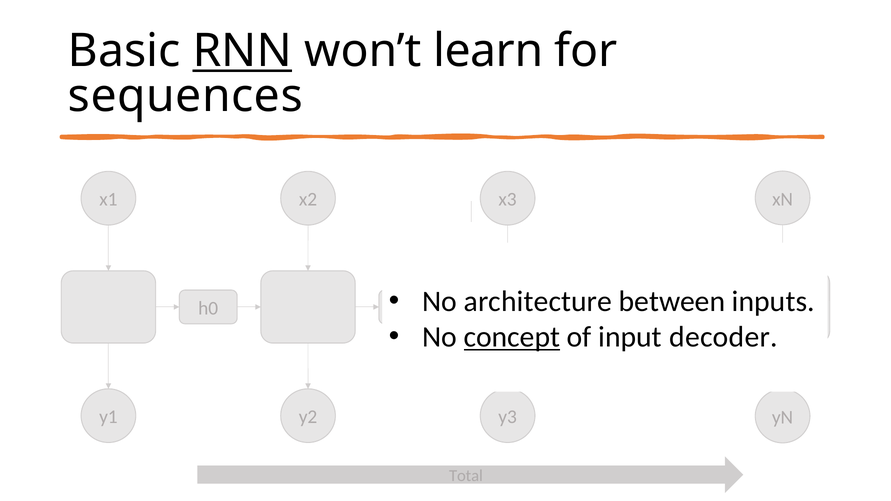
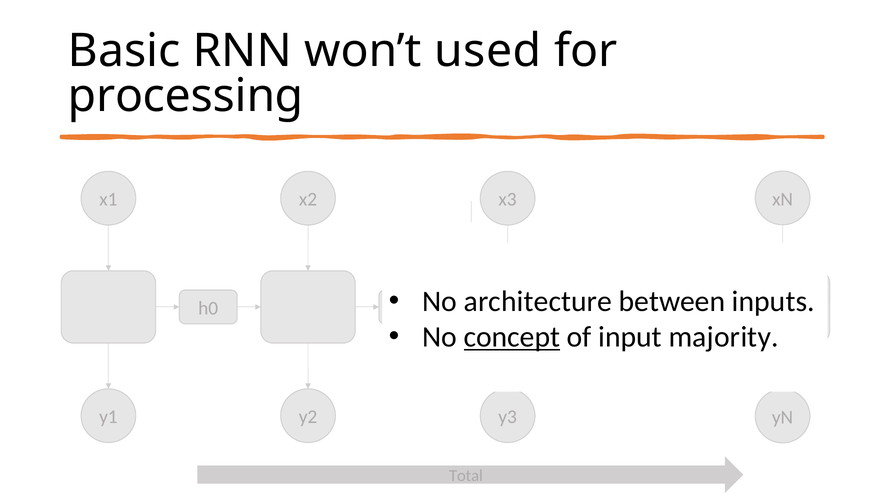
RNN underline: present -> none
learn: learn -> used
sequences: sequences -> processing
decoder: decoder -> majority
